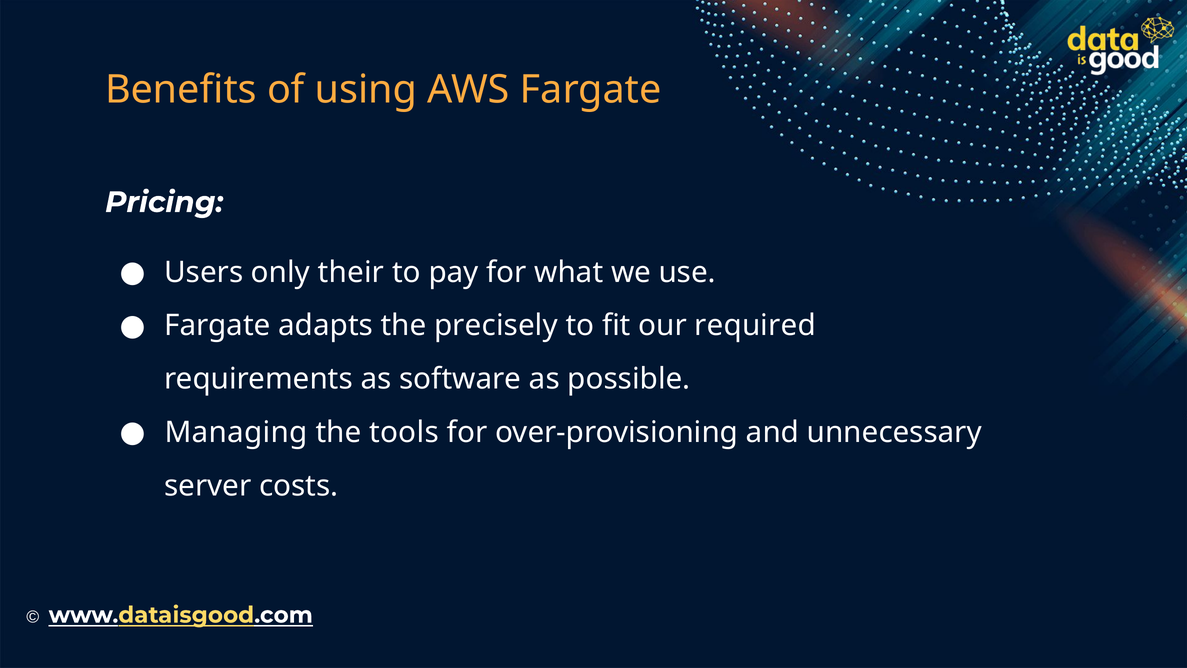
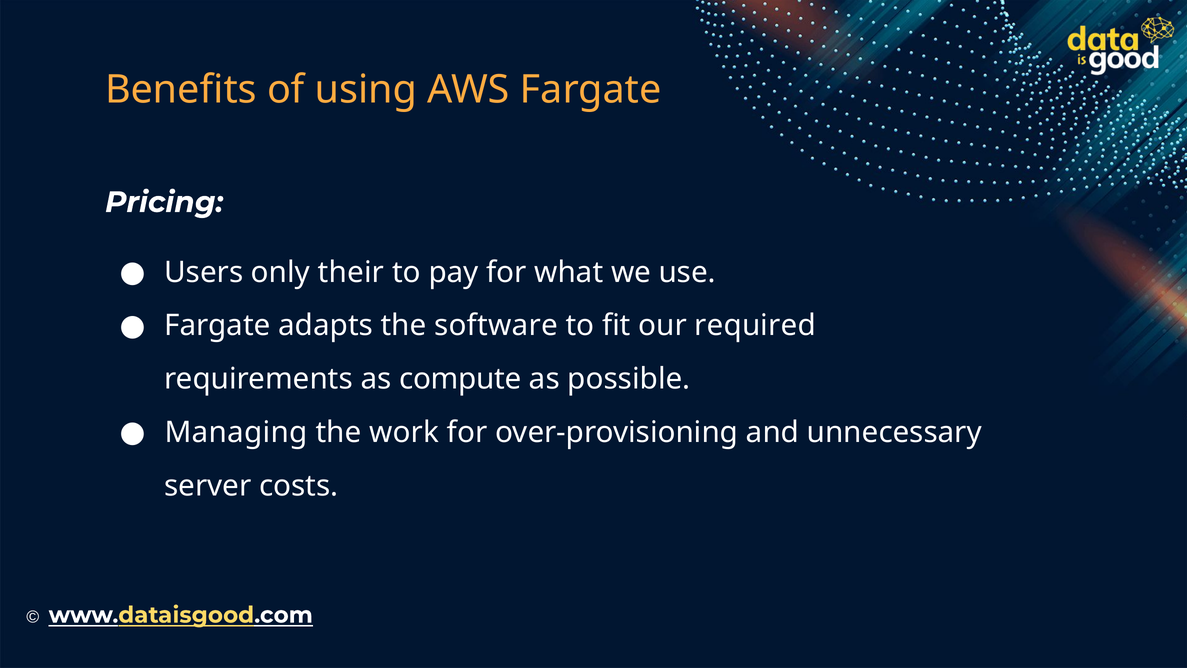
precisely: precisely -> software
software: software -> compute
tools: tools -> work
